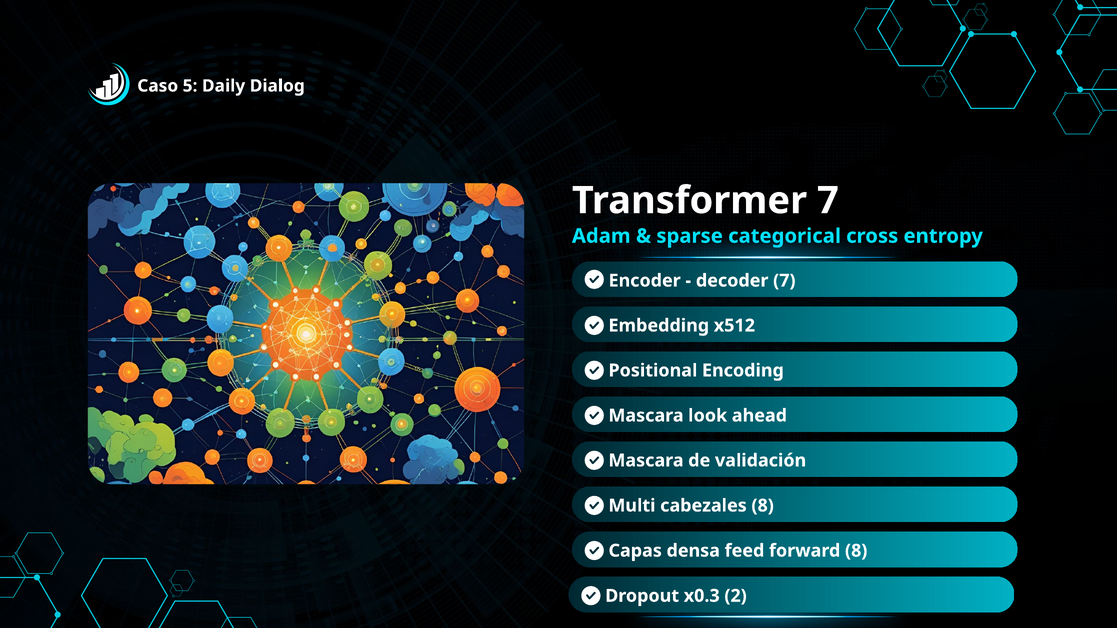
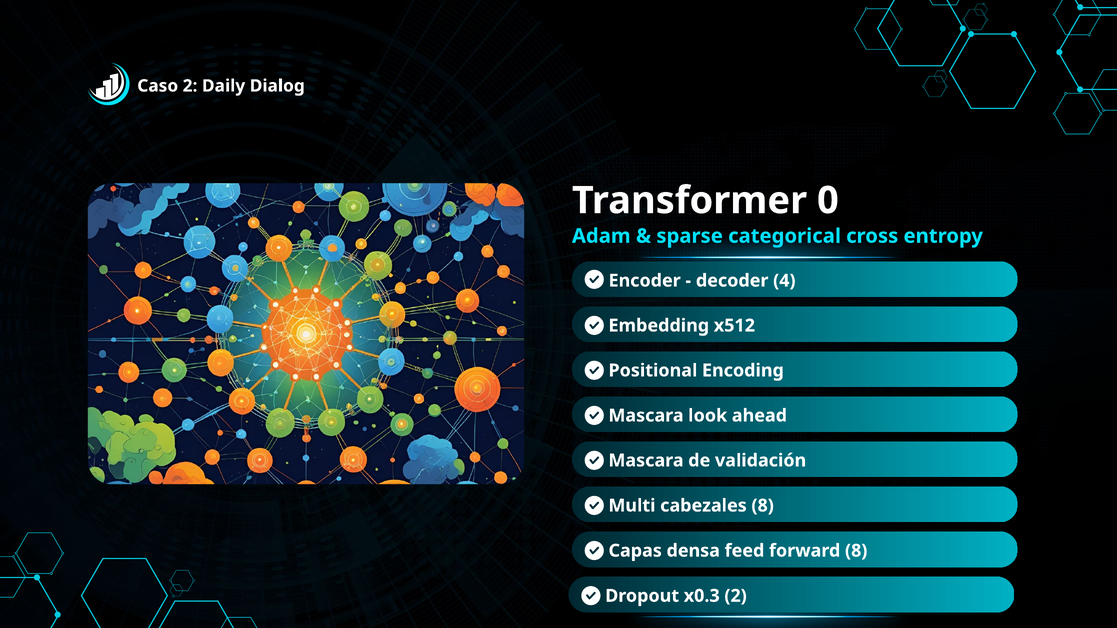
Caso 5: 5 -> 2
Transformer 7: 7 -> 0
decoder 7: 7 -> 4
